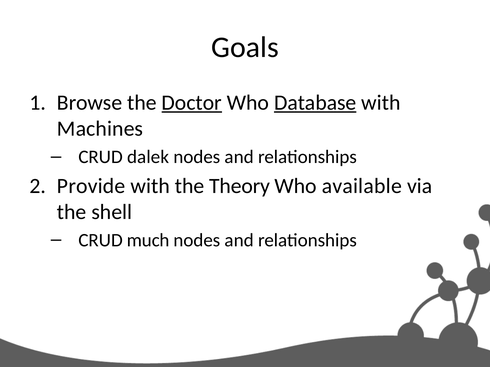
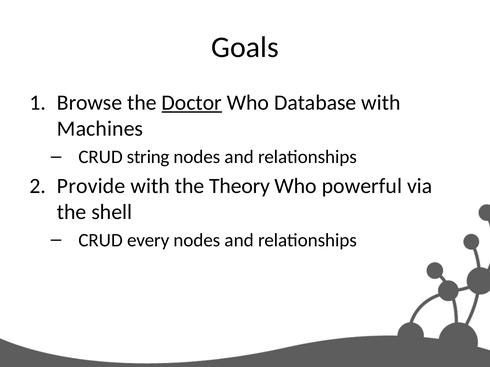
Database underline: present -> none
dalek: dalek -> string
available: available -> powerful
much: much -> every
